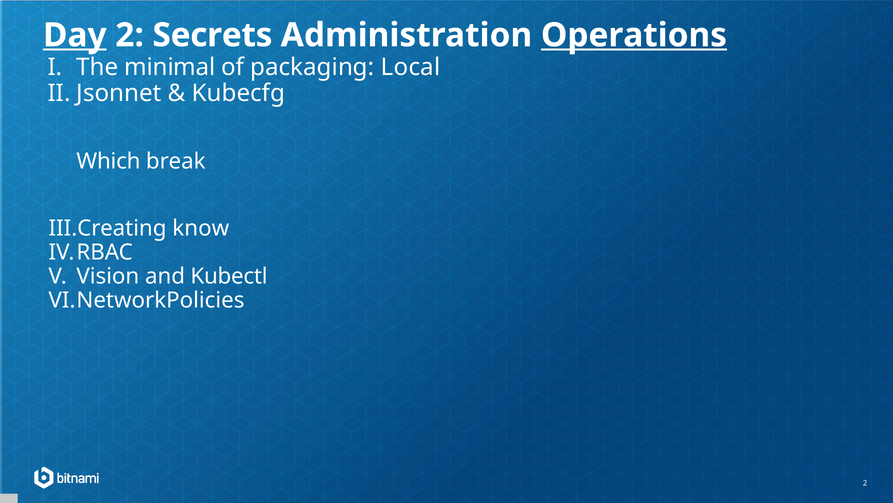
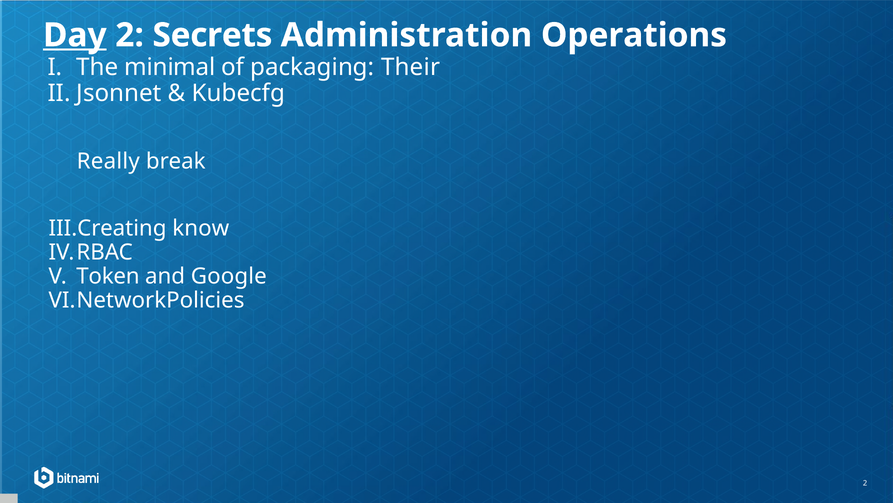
Operations underline: present -> none
Local: Local -> Their
Which: Which -> Really
Vision: Vision -> Token
Kubectl: Kubectl -> Google
